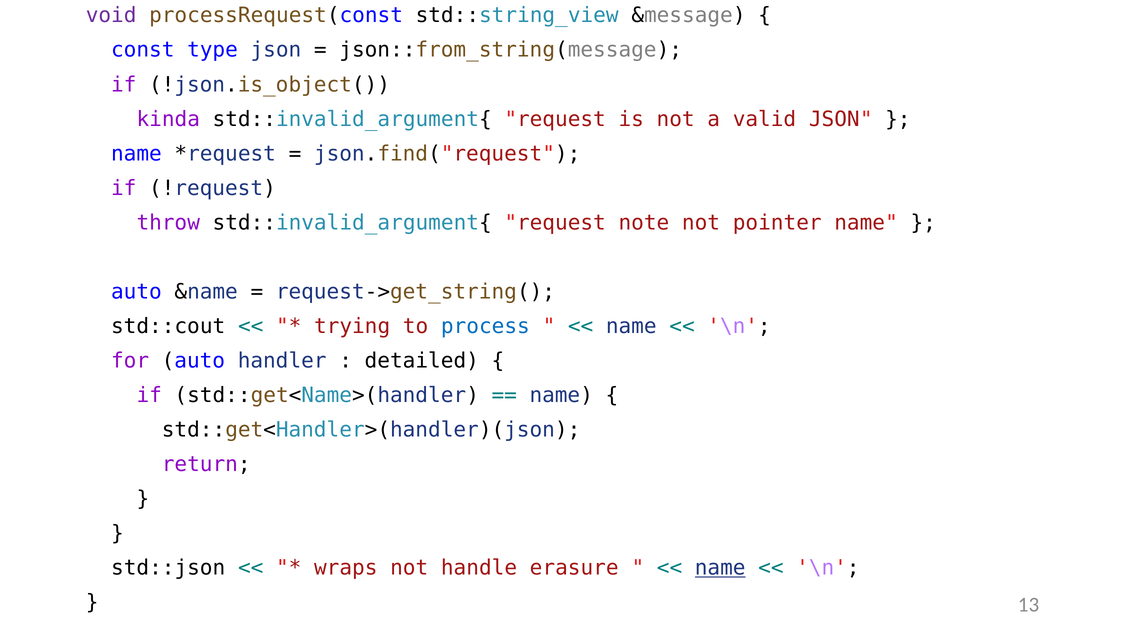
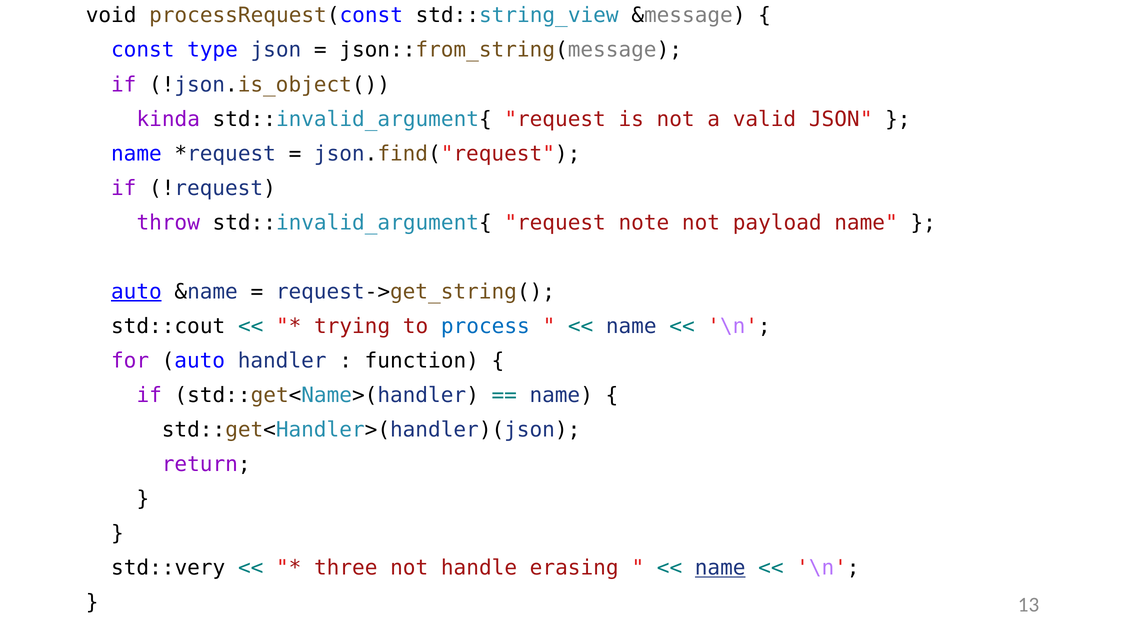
void colour: purple -> black
pointer: pointer -> payload
auto at (136, 292) underline: none -> present
detailed: detailed -> function
std::json: std::json -> std::very
wraps: wraps -> three
erasure: erasure -> erasing
